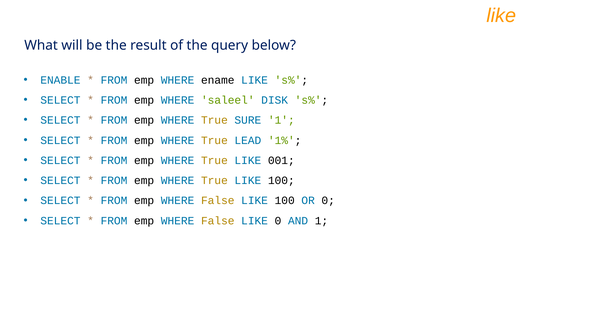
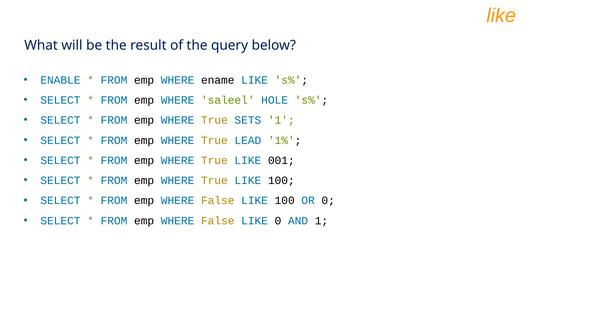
DISK: DISK -> HOLE
SURE: SURE -> SETS
